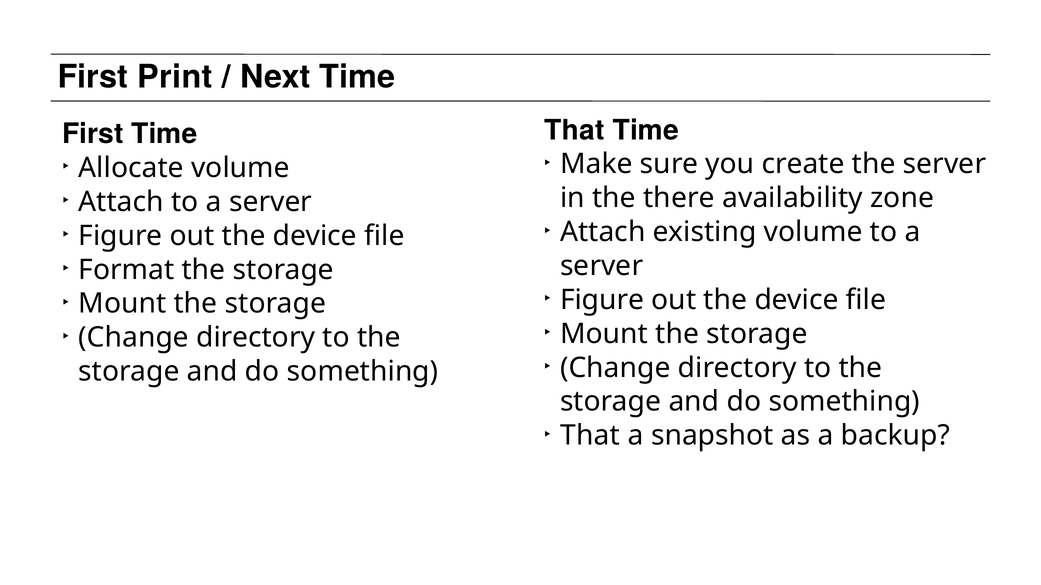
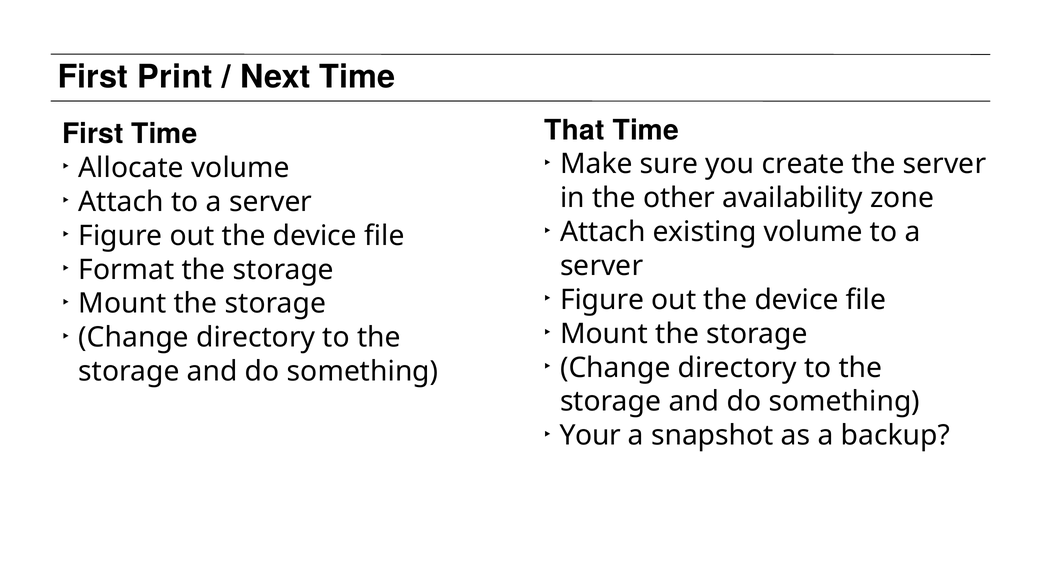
there: there -> other
That at (590, 435): That -> Your
